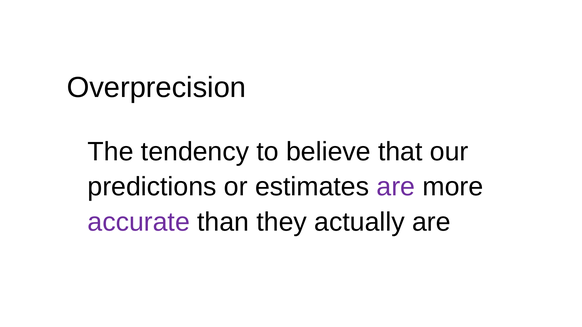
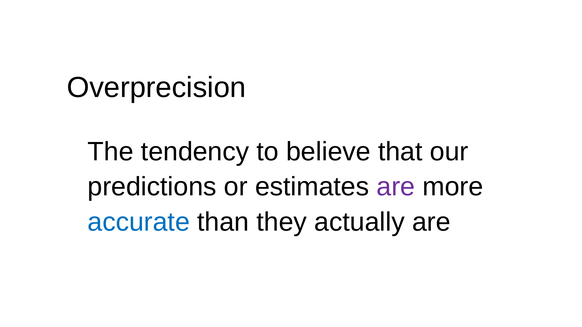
accurate colour: purple -> blue
